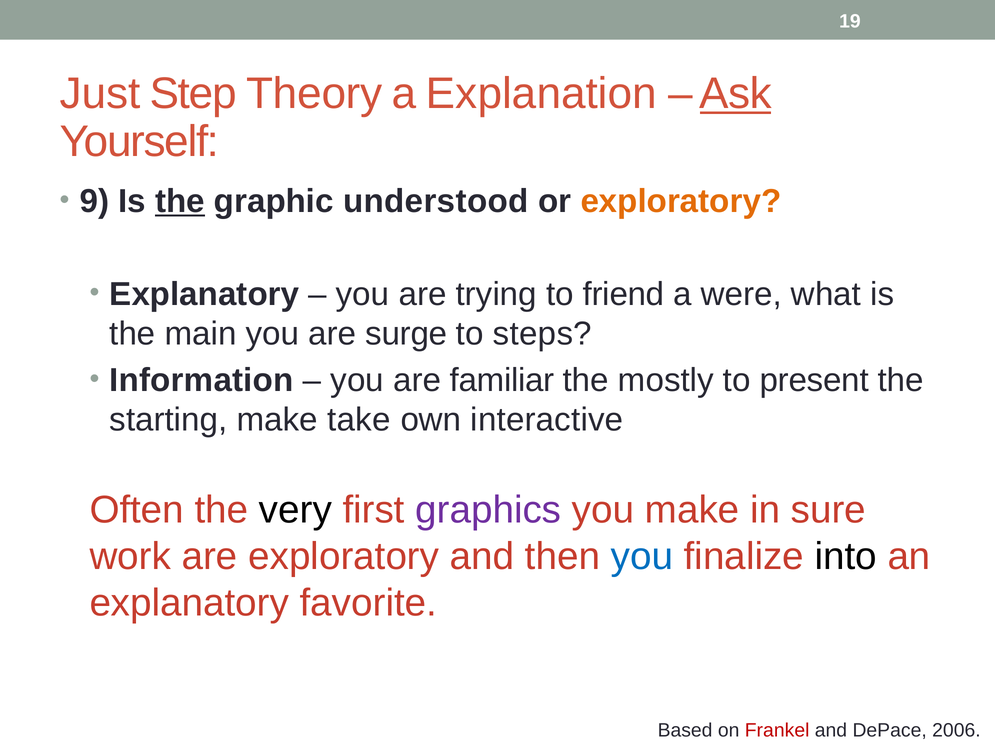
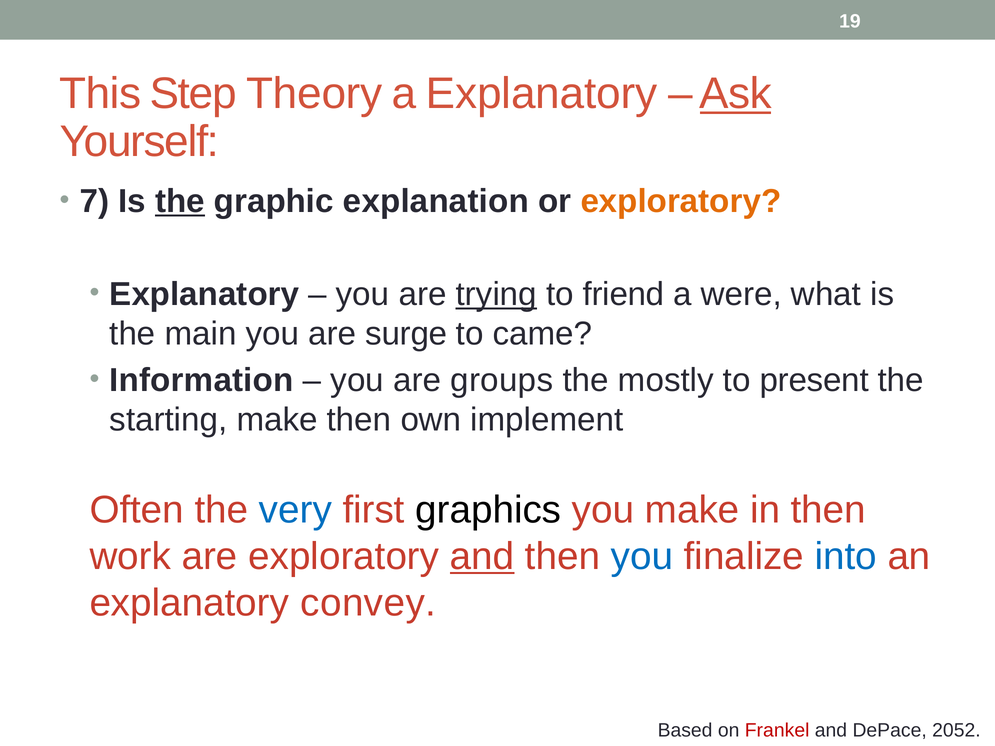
Just: Just -> This
a Explanation: Explanation -> Explanatory
9: 9 -> 7
understood: understood -> explanation
trying underline: none -> present
steps: steps -> came
familiar: familiar -> groups
make take: take -> then
interactive: interactive -> implement
very colour: black -> blue
graphics colour: purple -> black
in sure: sure -> then
and at (482, 557) underline: none -> present
into colour: black -> blue
favorite: favorite -> convey
2006: 2006 -> 2052
